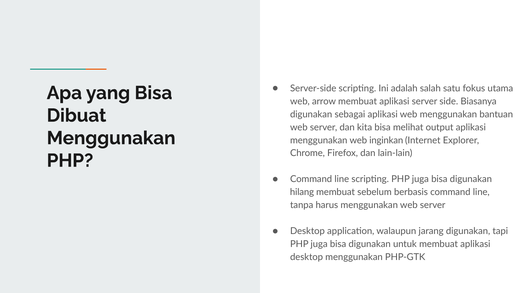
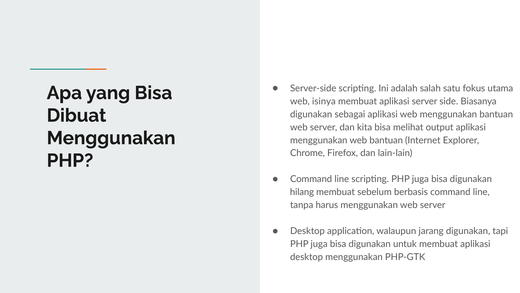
arrow: arrow -> isinya
web inginkan: inginkan -> bantuan
